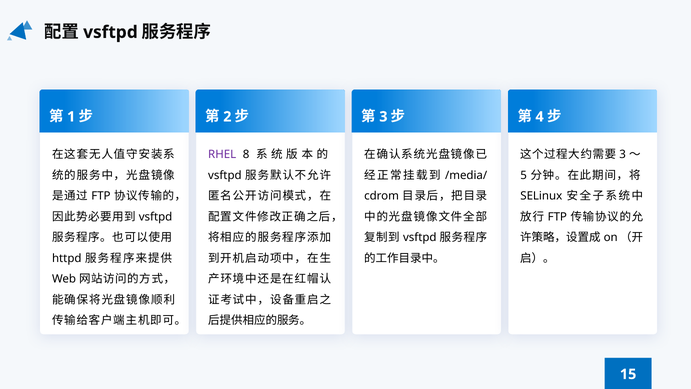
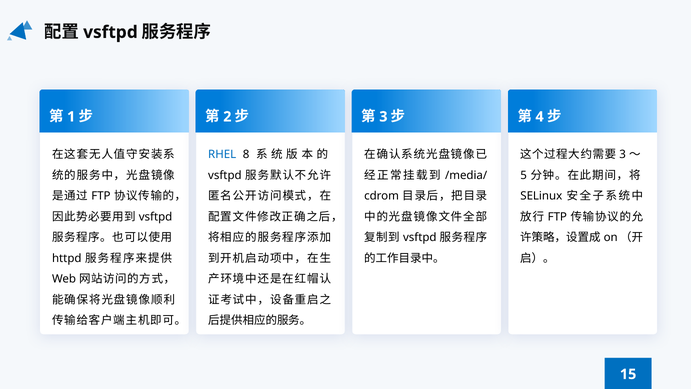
RHEL colour: purple -> blue
